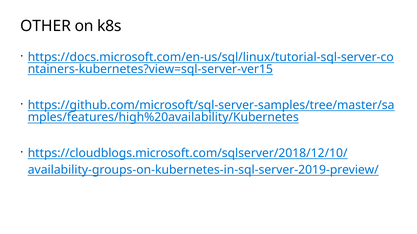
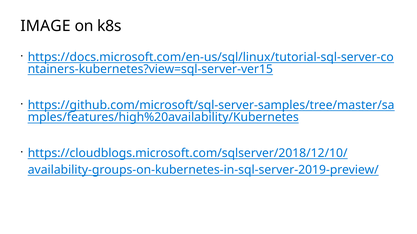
OTHER: OTHER -> IMAGE
